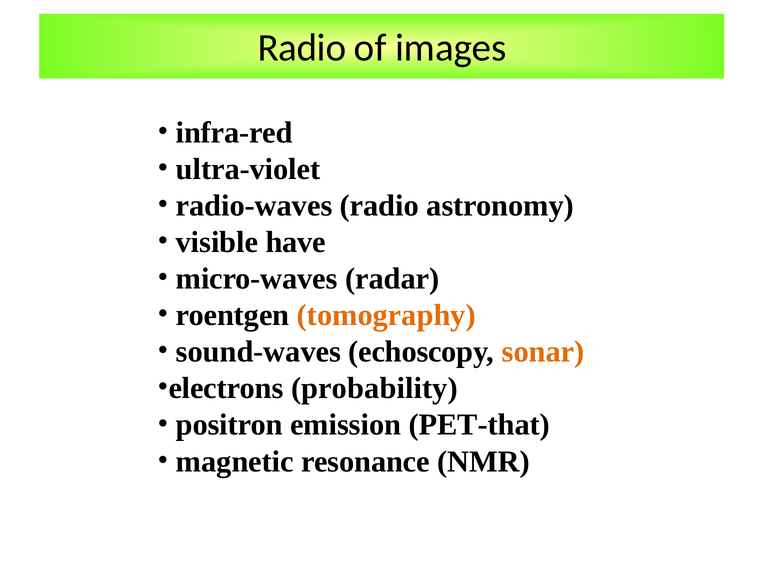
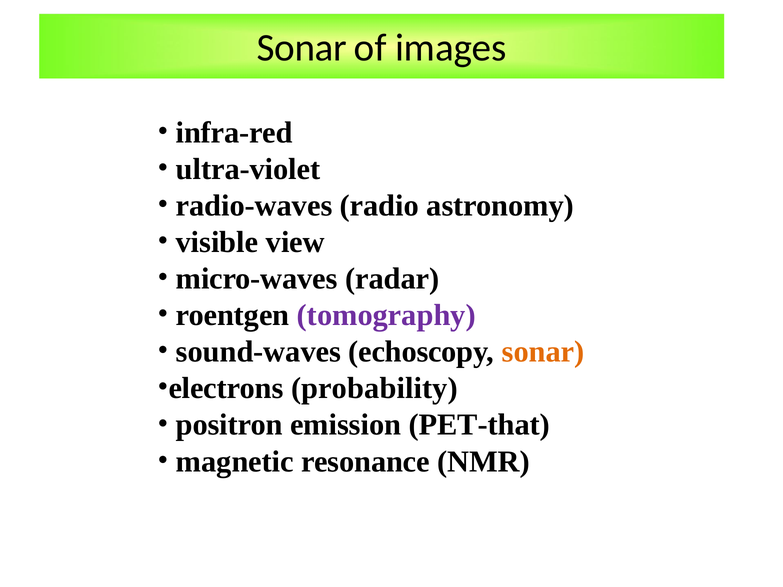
Radio at (302, 48): Radio -> Sonar
have: have -> view
tomography colour: orange -> purple
